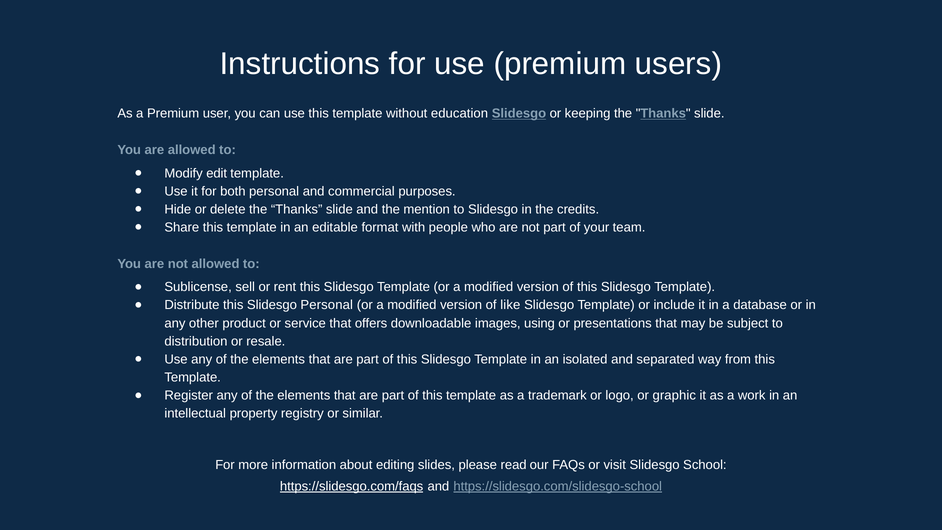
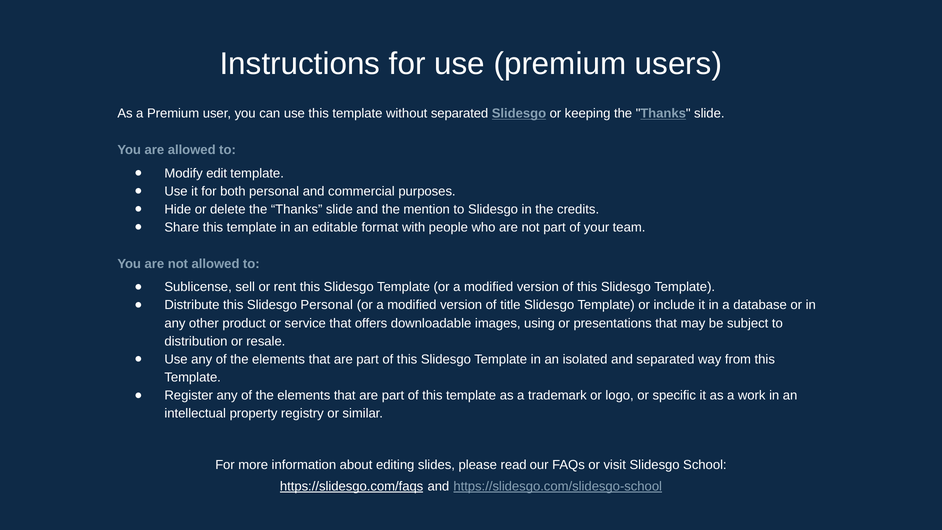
without education: education -> separated
like: like -> title
graphic: graphic -> specific
